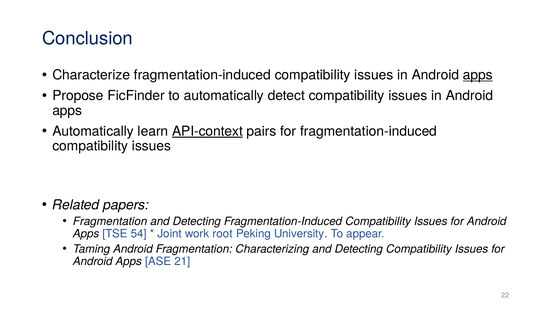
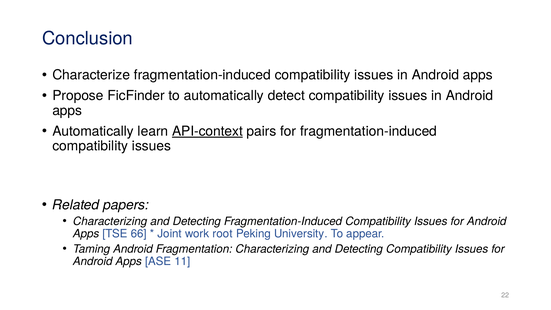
apps at (478, 75) underline: present -> none
Fragmentation at (110, 221): Fragmentation -> Characterizing
54: 54 -> 66
21: 21 -> 11
